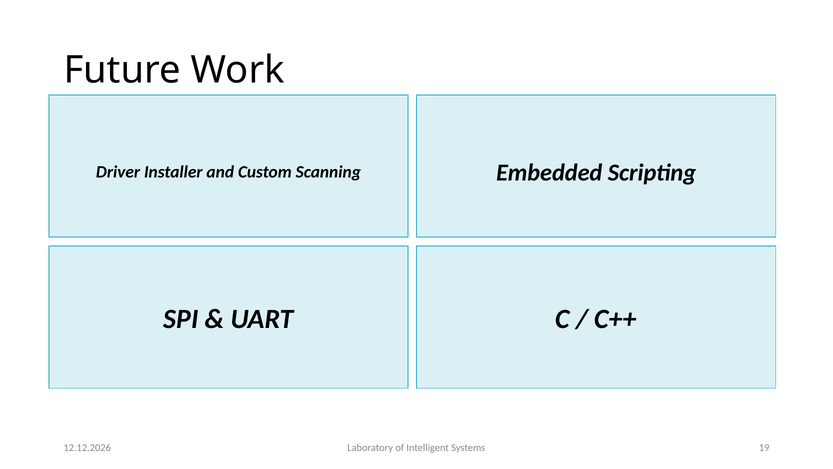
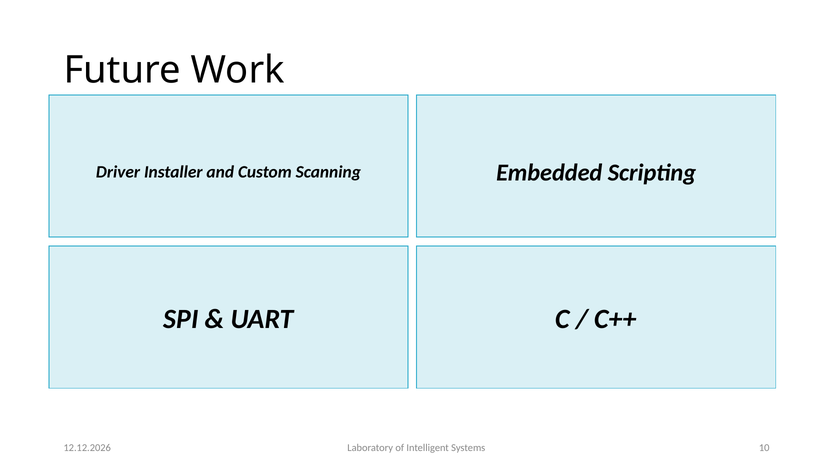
19: 19 -> 10
